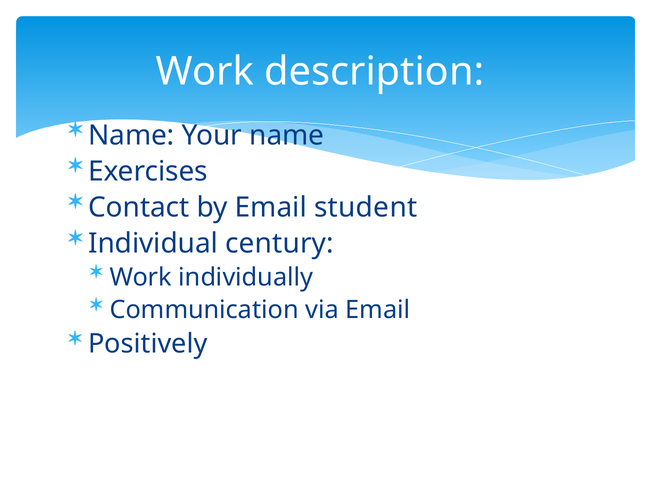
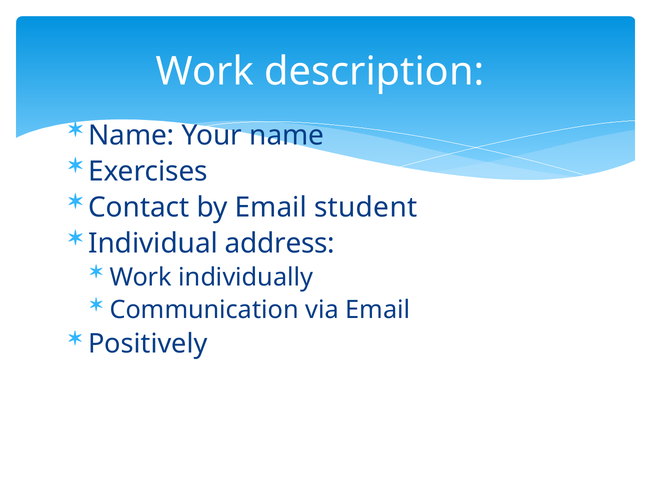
century: century -> address
